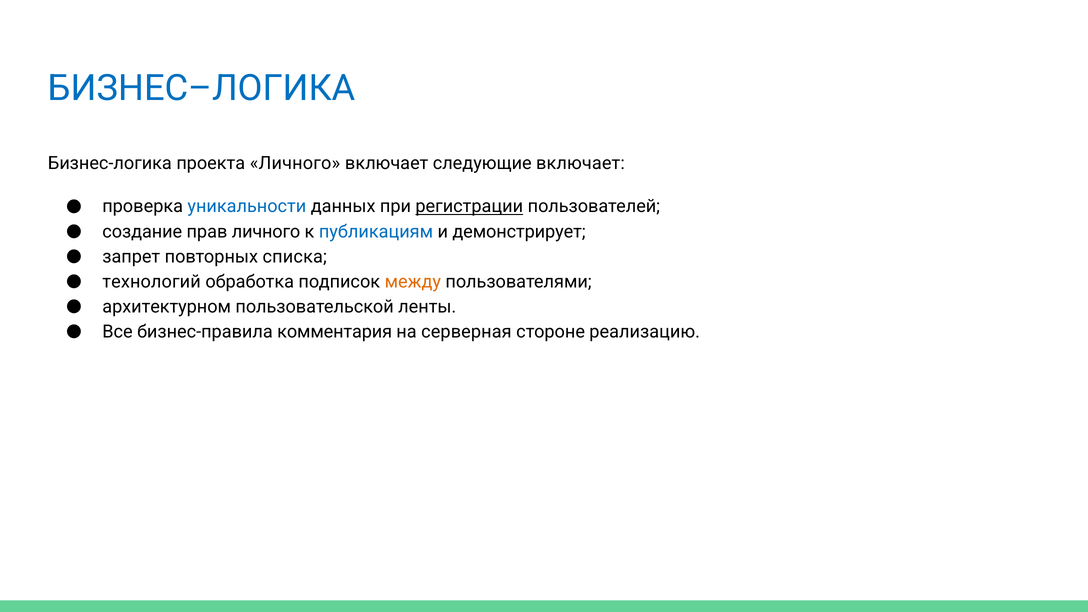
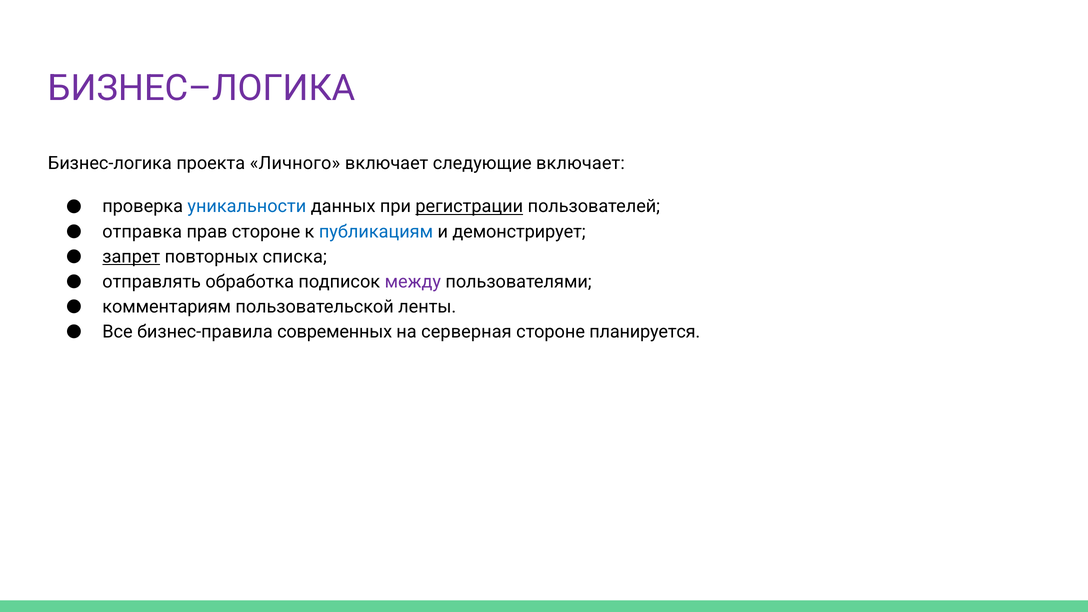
БИЗНЕС–ЛОГИКА colour: blue -> purple
создание: создание -> отправка
прав личного: личного -> стороне
запрет underline: none -> present
технологий: технологий -> отправлять
между colour: orange -> purple
архитектурном: архитектурном -> комментариям
комментария: комментария -> современных
реализацию: реализацию -> планируется
